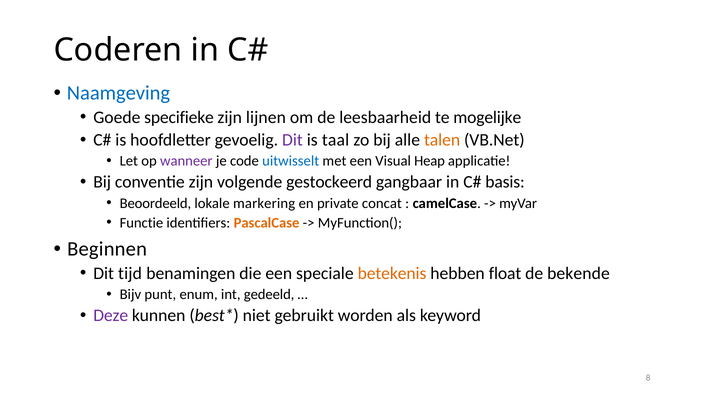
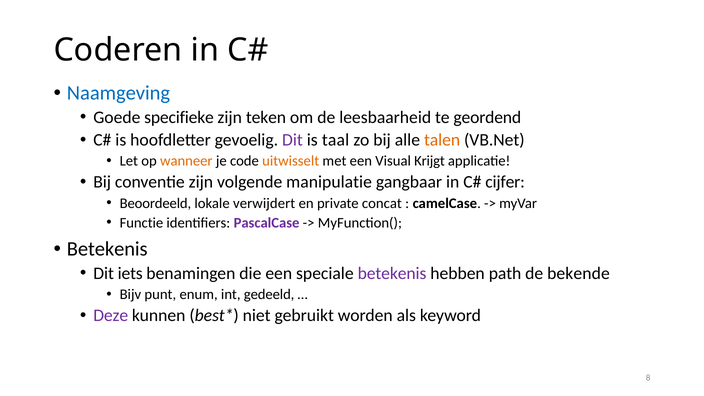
lijnen: lijnen -> teken
mogelijke: mogelijke -> geordend
wanneer colour: purple -> orange
uitwisselt colour: blue -> orange
Heap: Heap -> Krijgt
gestockeerd: gestockeerd -> manipulatie
basis: basis -> cijfer
markering: markering -> verwijdert
PascalCase colour: orange -> purple
Beginnen at (107, 249): Beginnen -> Betekenis
tijd: tijd -> iets
betekenis at (392, 273) colour: orange -> purple
float: float -> path
